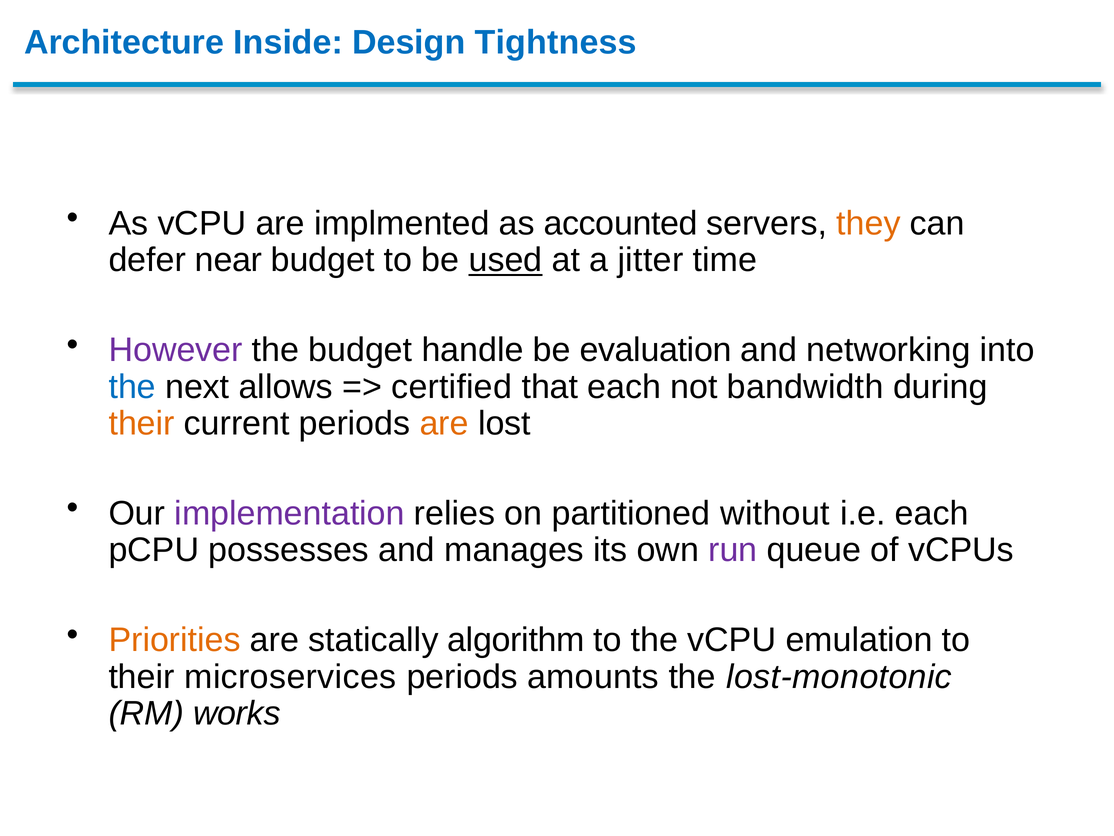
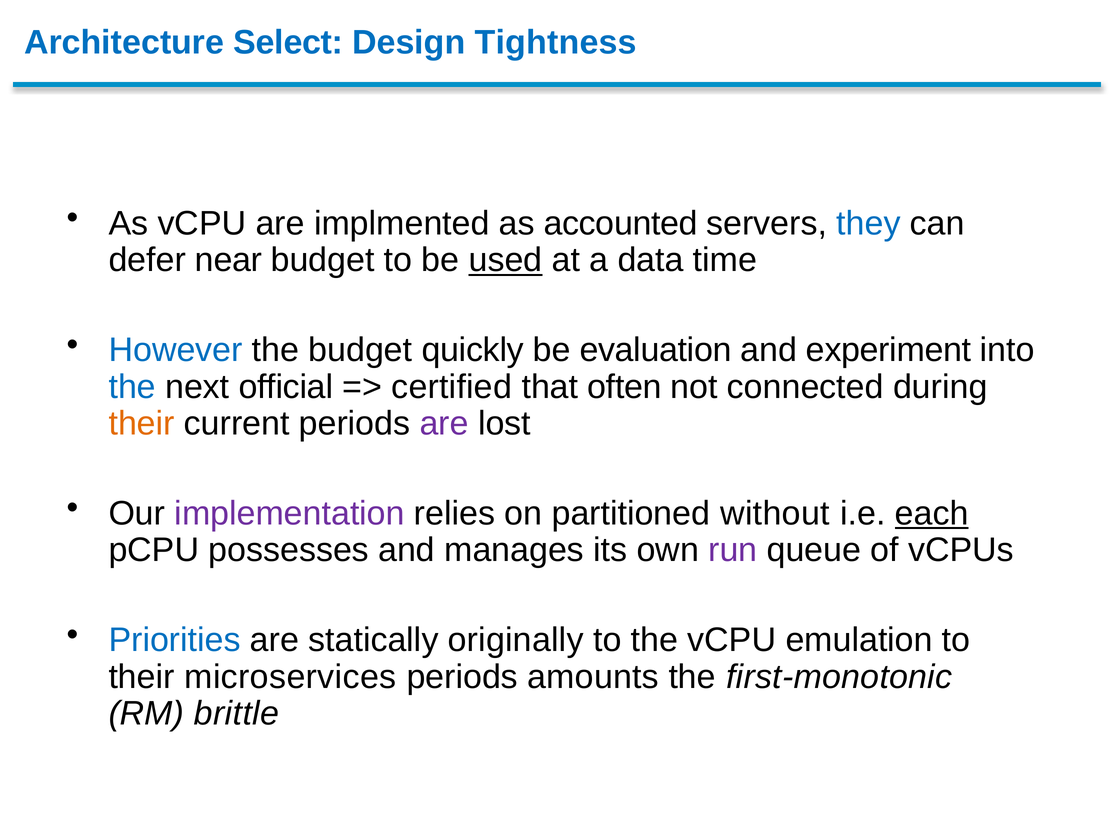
Inside: Inside -> Select
they colour: orange -> blue
jitter: jitter -> data
However colour: purple -> blue
handle: handle -> quickly
networking: networking -> experiment
allows: allows -> official
that each: each -> often
bandwidth: bandwidth -> connected
are at (444, 423) colour: orange -> purple
each at (932, 513) underline: none -> present
Priorities colour: orange -> blue
algorithm: algorithm -> originally
lost-monotonic: lost-monotonic -> first-monotonic
works: works -> brittle
